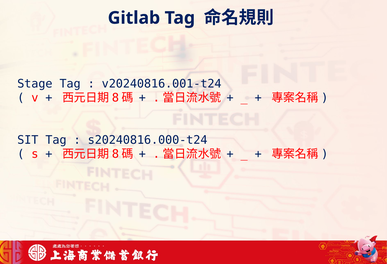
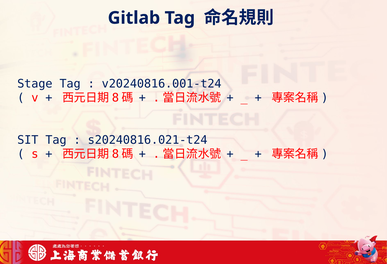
s20240816.000-t24: s20240816.000-t24 -> s20240816.021-t24
